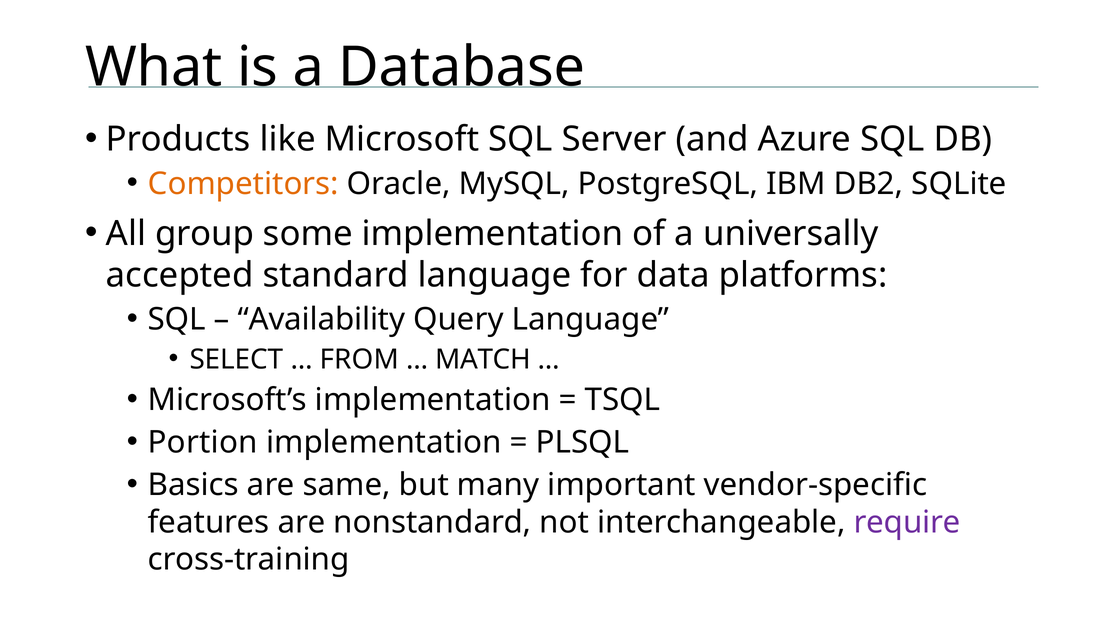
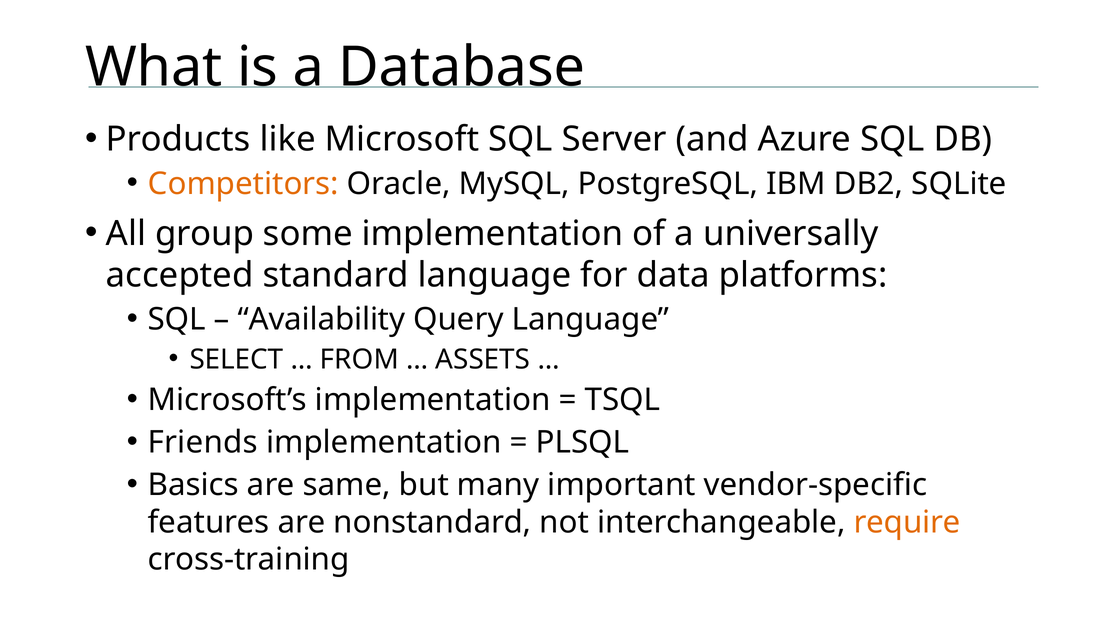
MATCH: MATCH -> ASSETS
Portion: Portion -> Friends
require colour: purple -> orange
